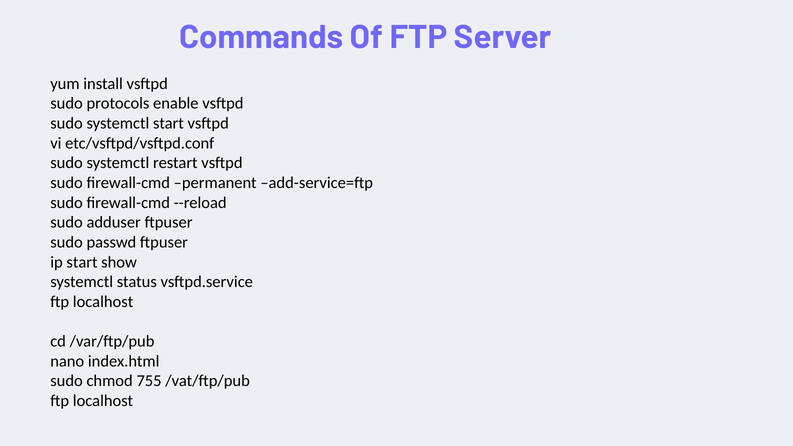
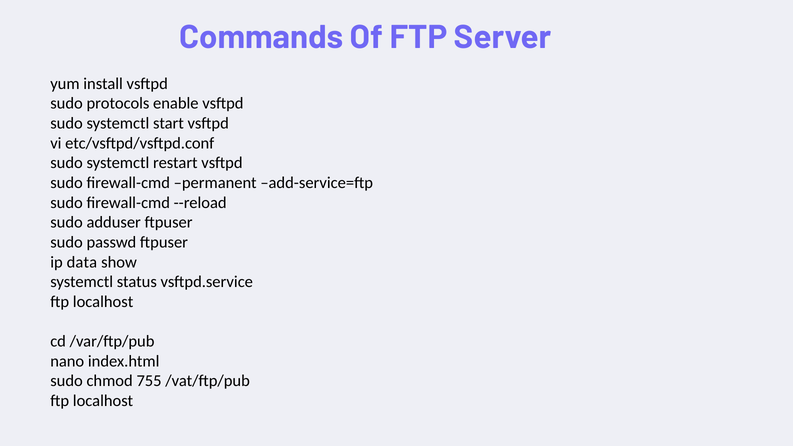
ip start: start -> data
